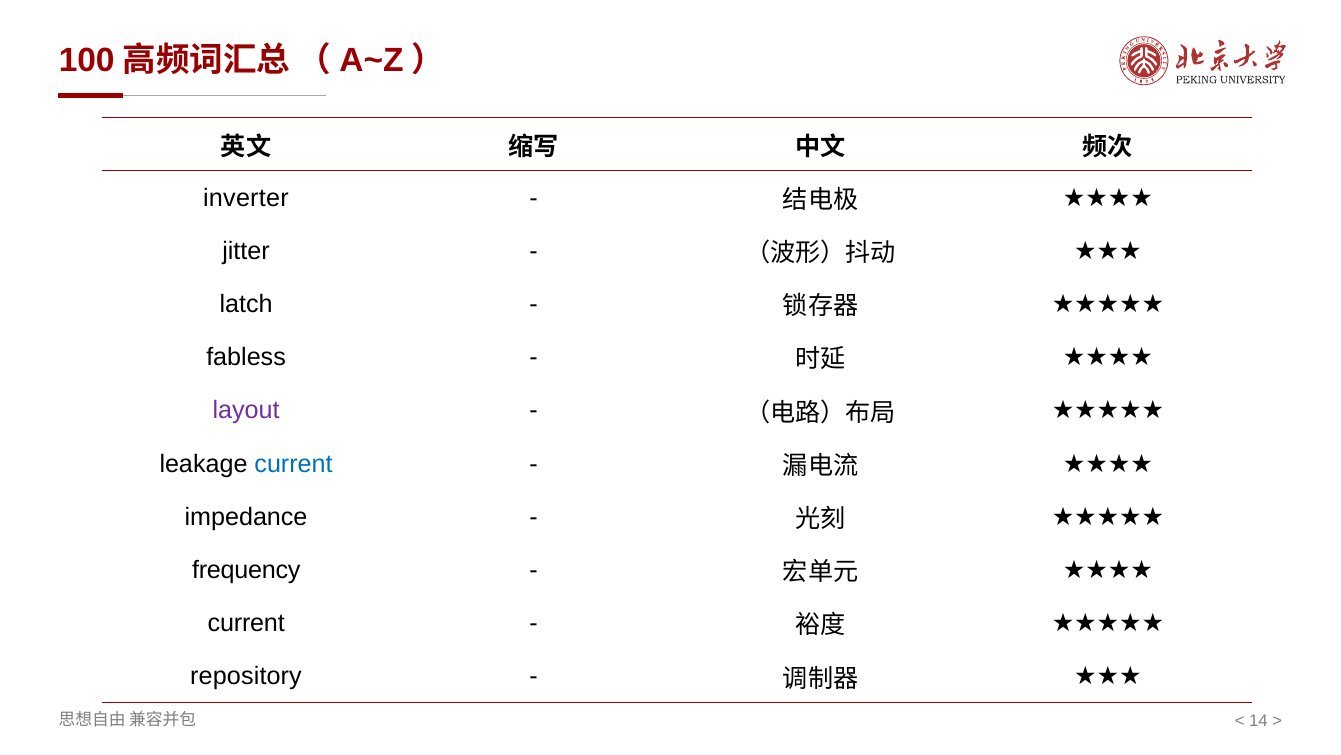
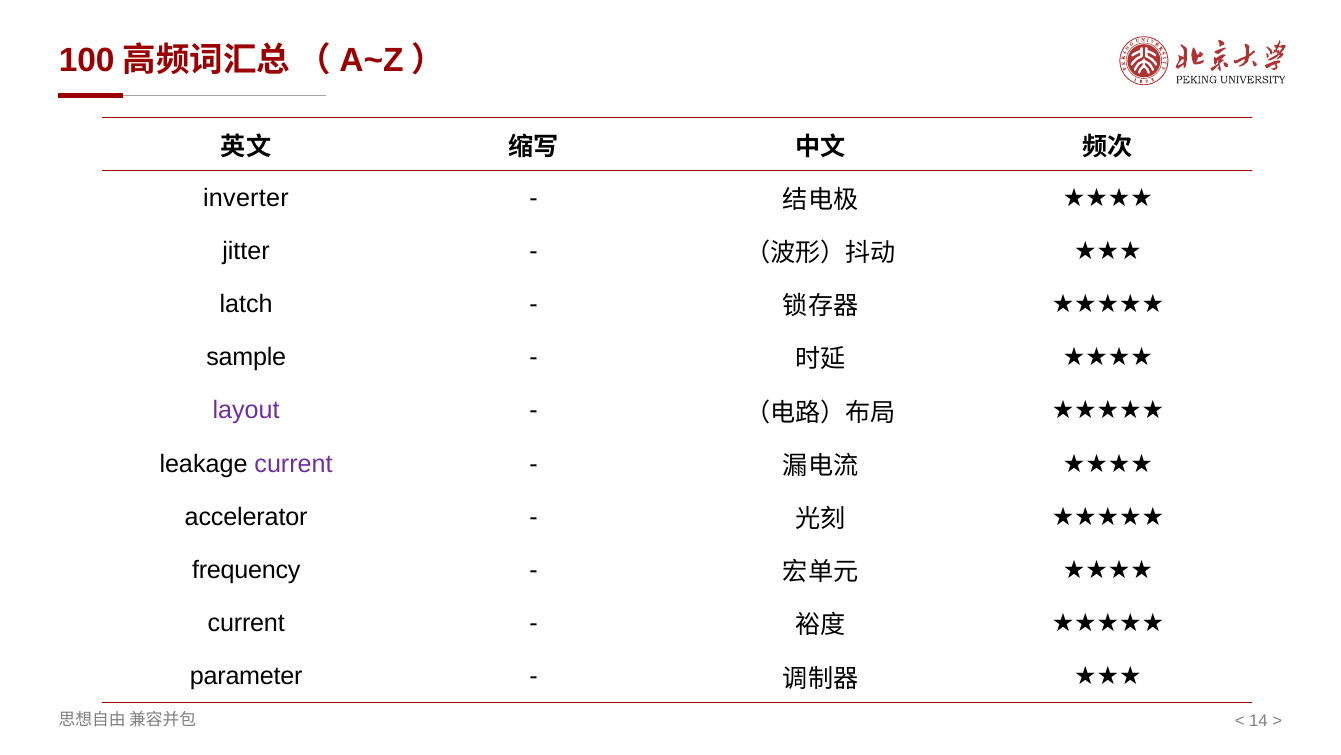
fabless: fabless -> sample
current at (294, 463) colour: blue -> purple
impedance: impedance -> accelerator
repository: repository -> parameter
